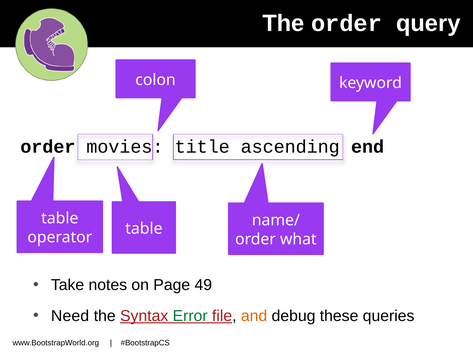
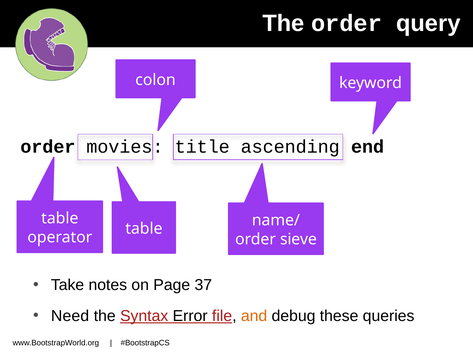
what: what -> sieve
49: 49 -> 37
Error colour: green -> black
